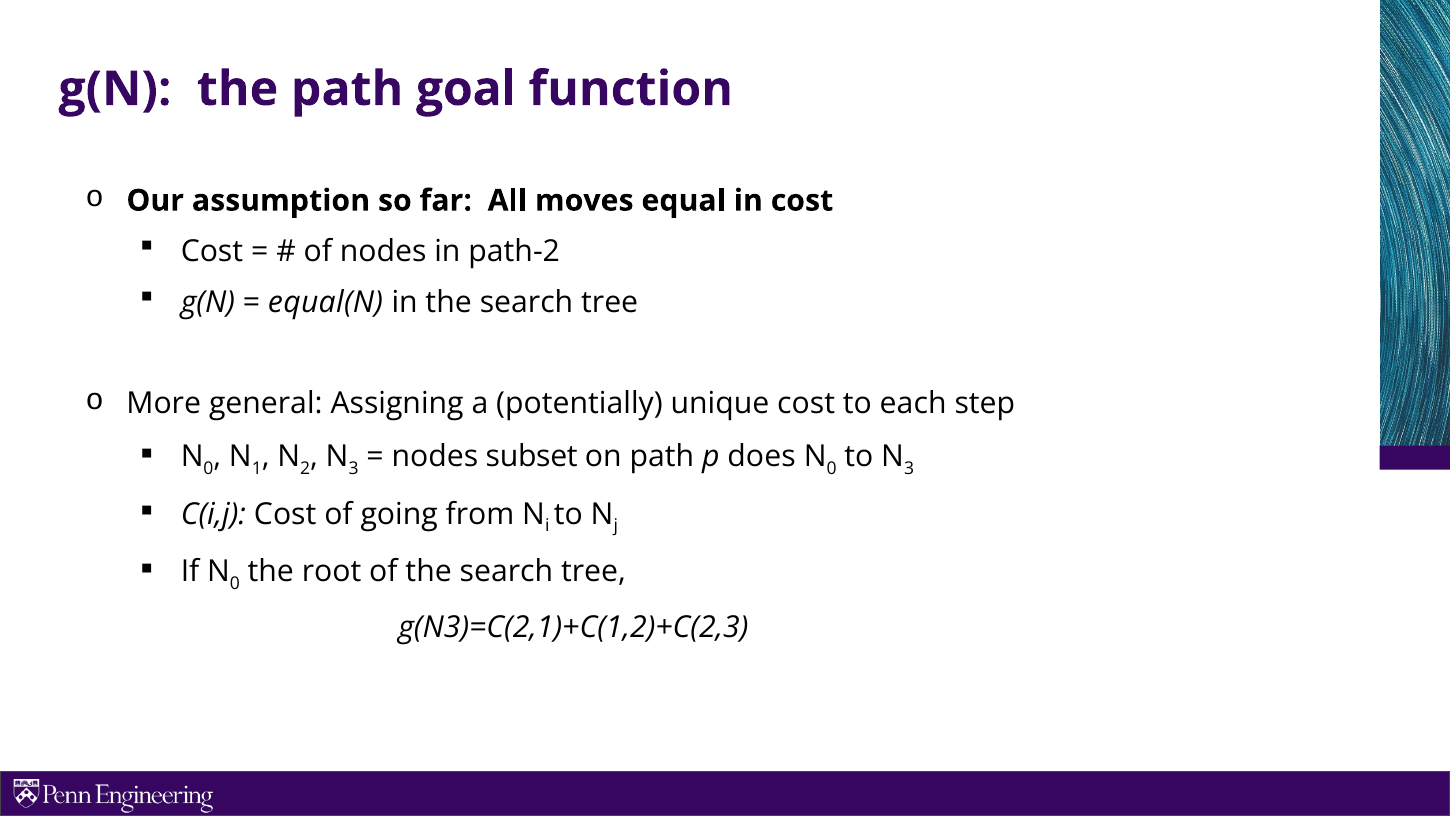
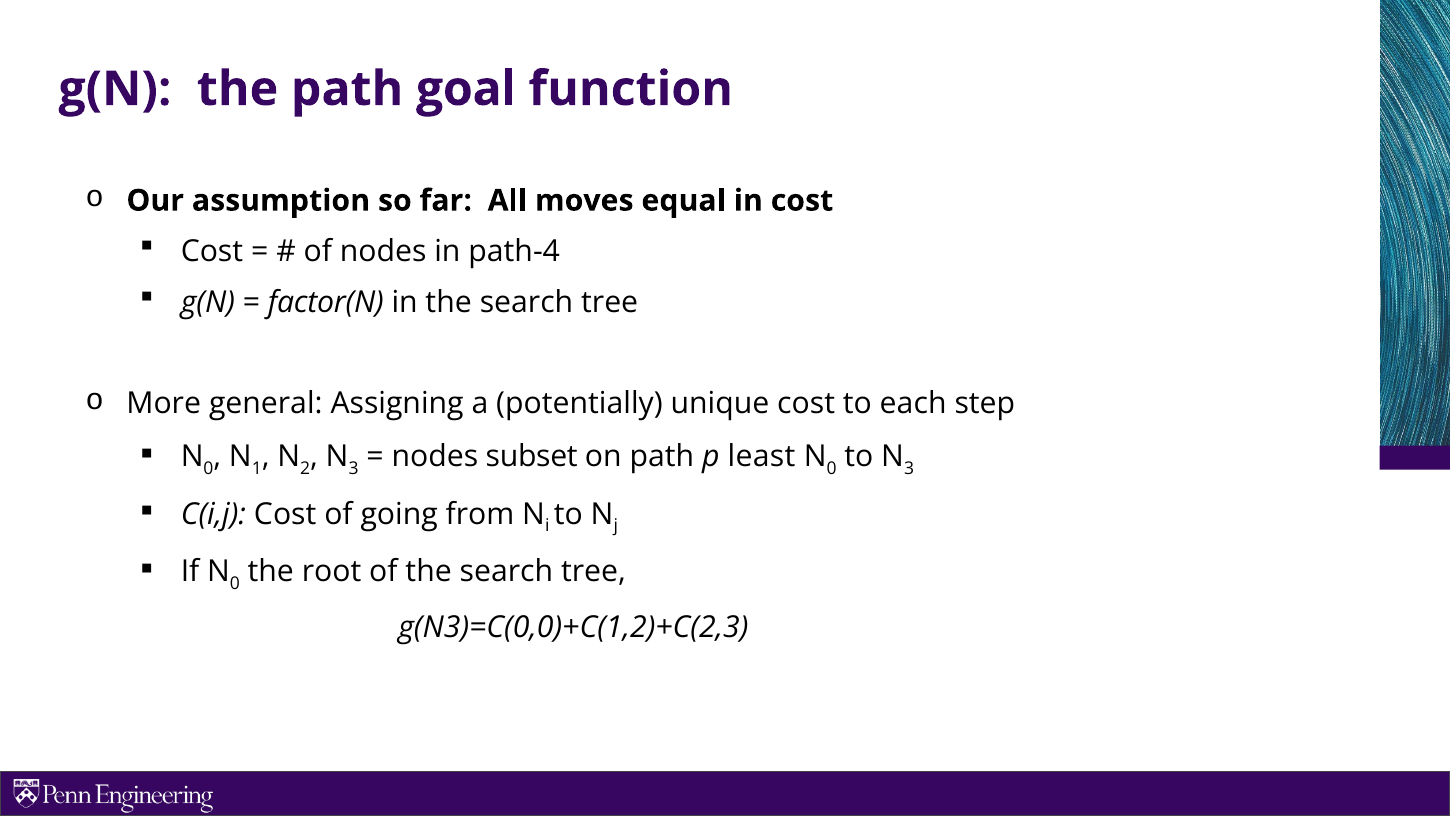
path-2: path-2 -> path-4
equal(N: equal(N -> factor(N
does: does -> least
g(N3)=C(2,1)+C(1,2)+C(2,3: g(N3)=C(2,1)+C(1,2)+C(2,3 -> g(N3)=C(0,0)+C(1,2)+C(2,3
